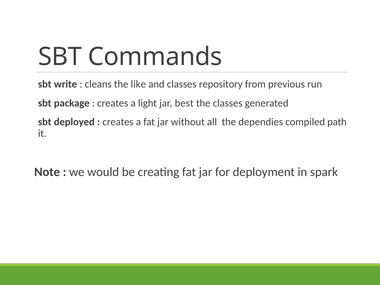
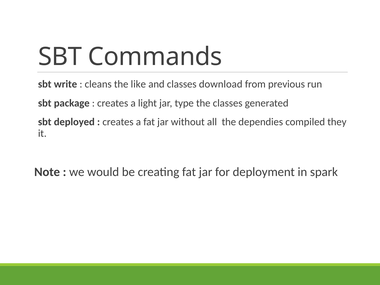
repository: repository -> download
best: best -> type
path: path -> they
